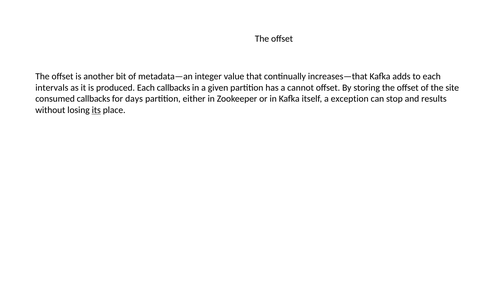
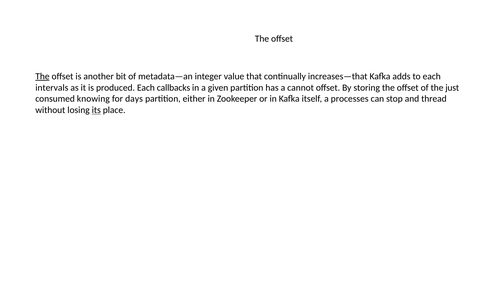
The at (42, 76) underline: none -> present
site: site -> just
consumed callbacks: callbacks -> knowing
exception: exception -> processes
results: results -> thread
